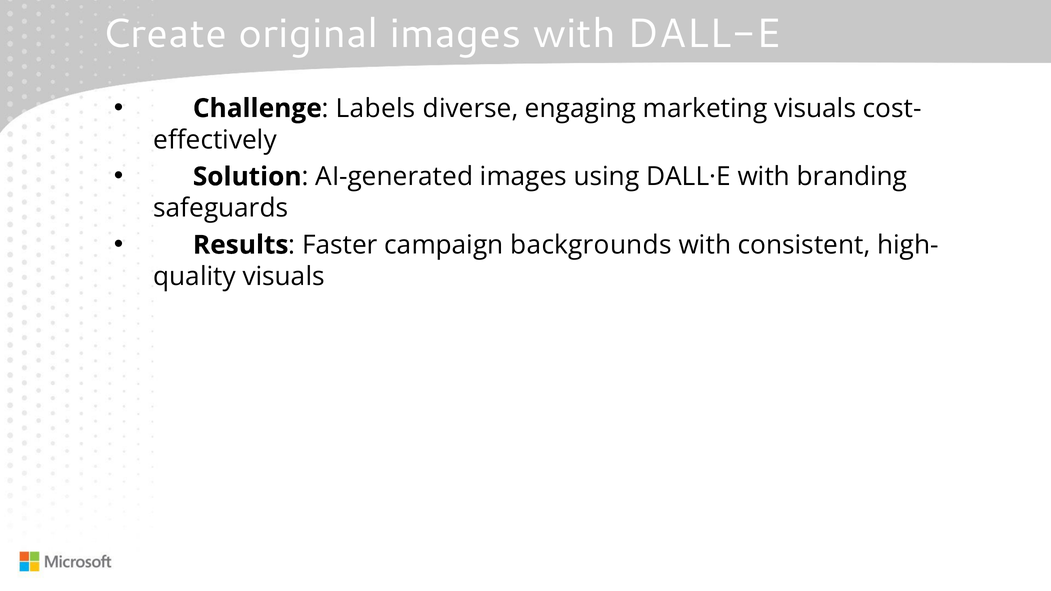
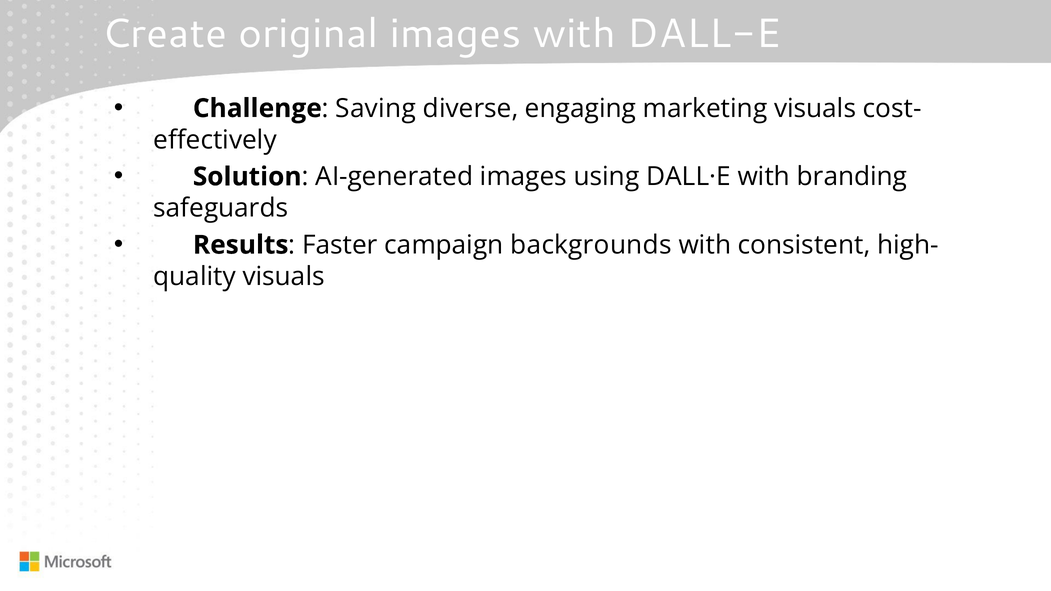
Labels: Labels -> Saving
